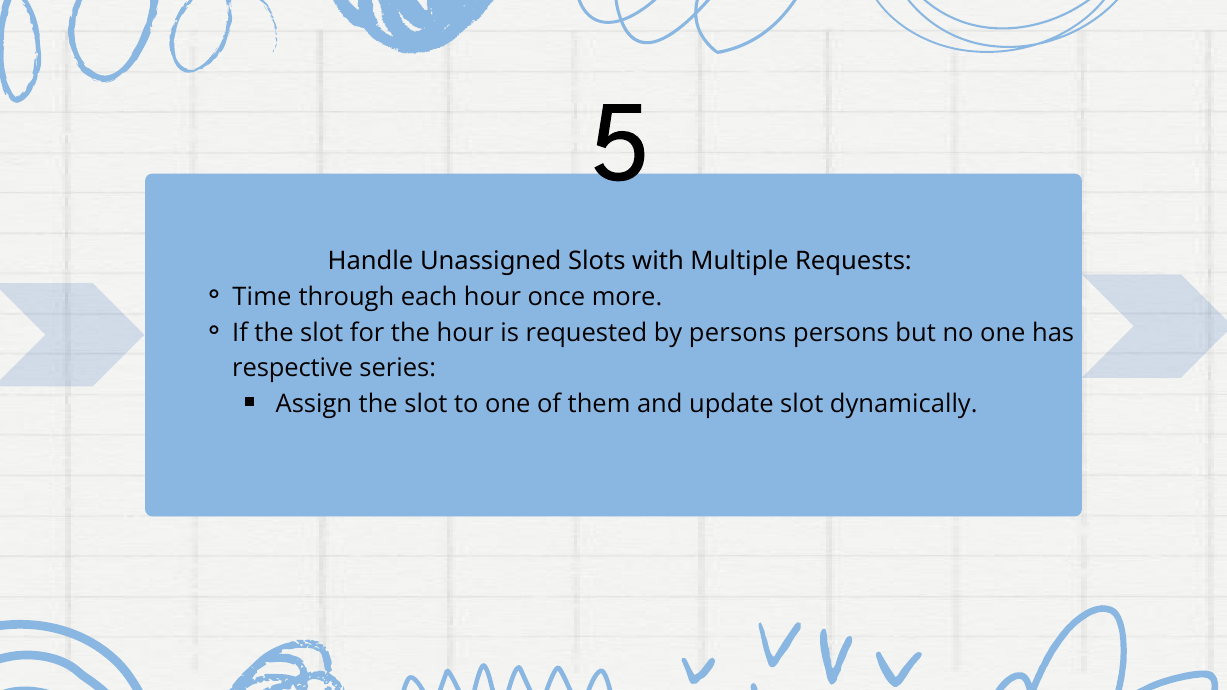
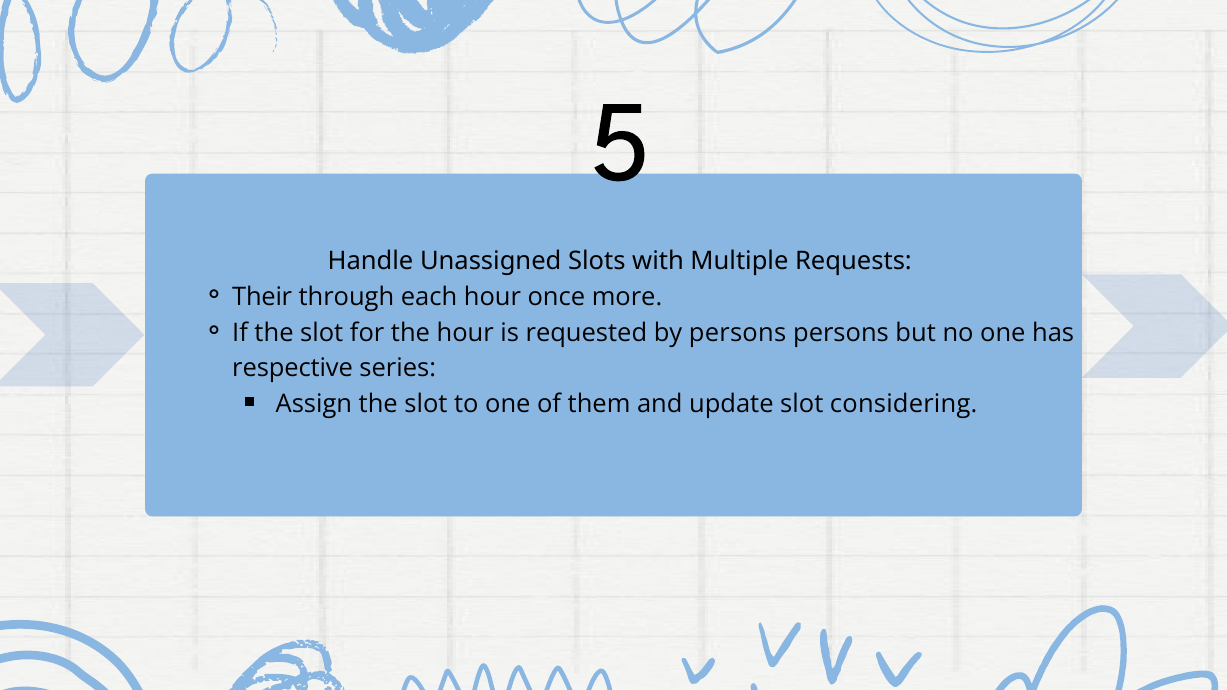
Time: Time -> Their
dynamically: dynamically -> considering
